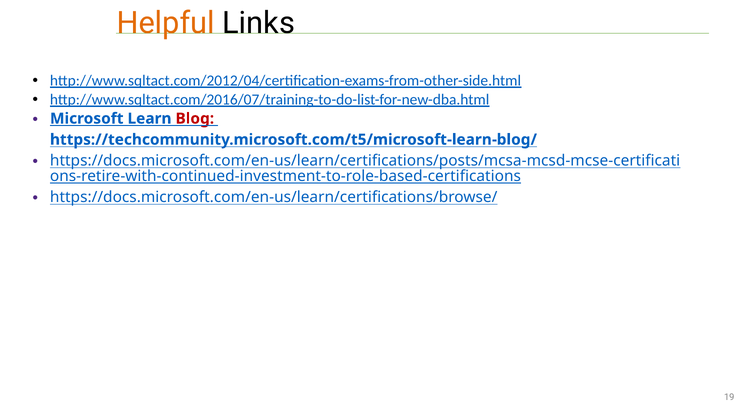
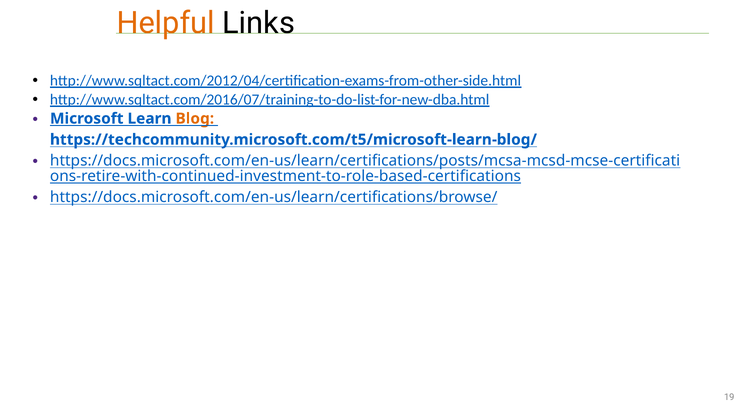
Blog colour: red -> orange
